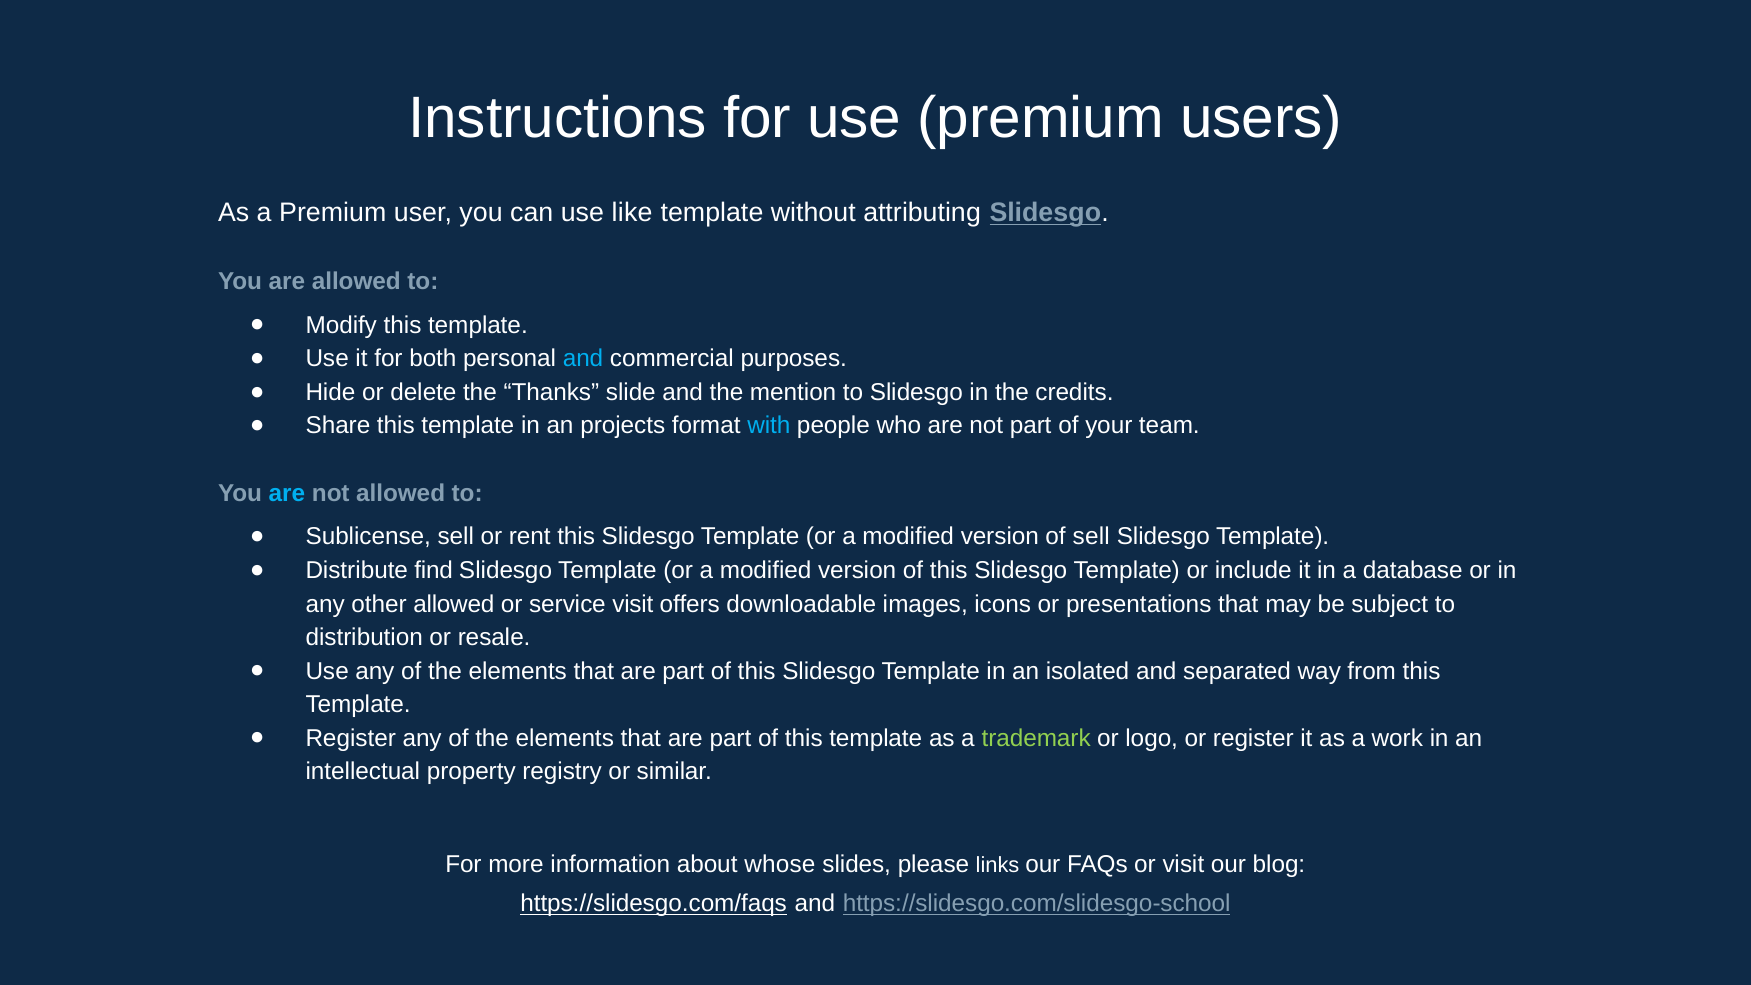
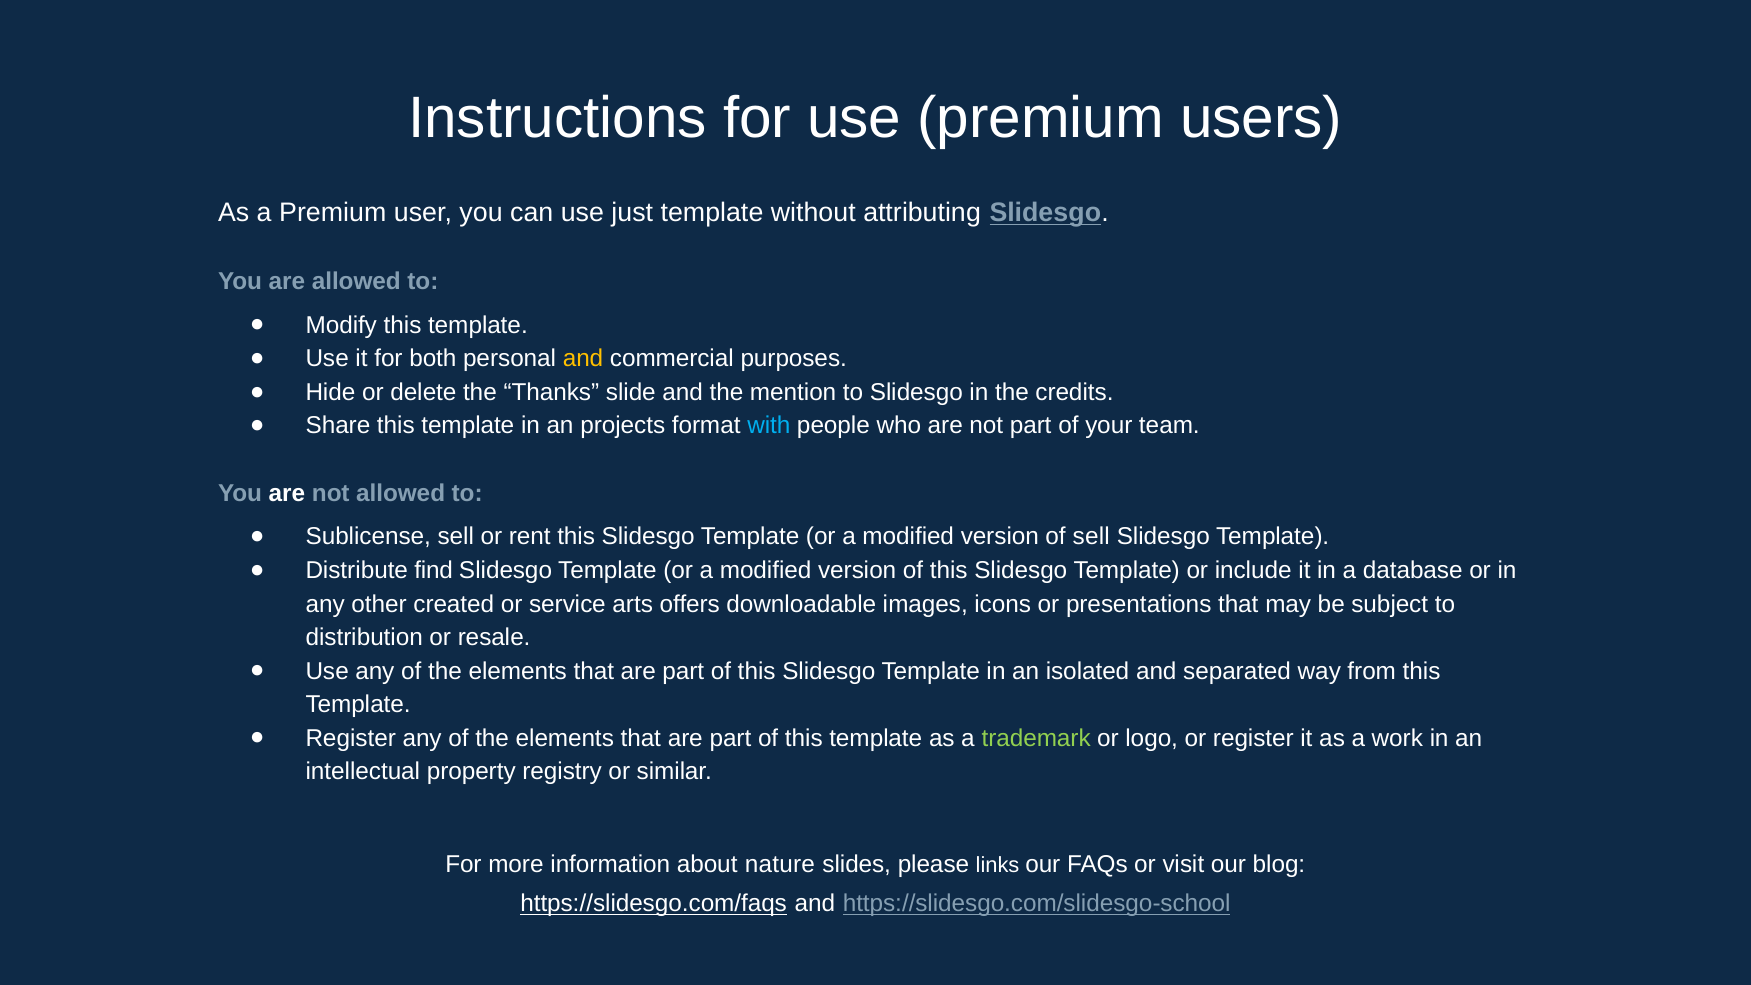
like: like -> just
and at (583, 359) colour: light blue -> yellow
are at (287, 494) colour: light blue -> white
other allowed: allowed -> created
service visit: visit -> arts
whose: whose -> nature
